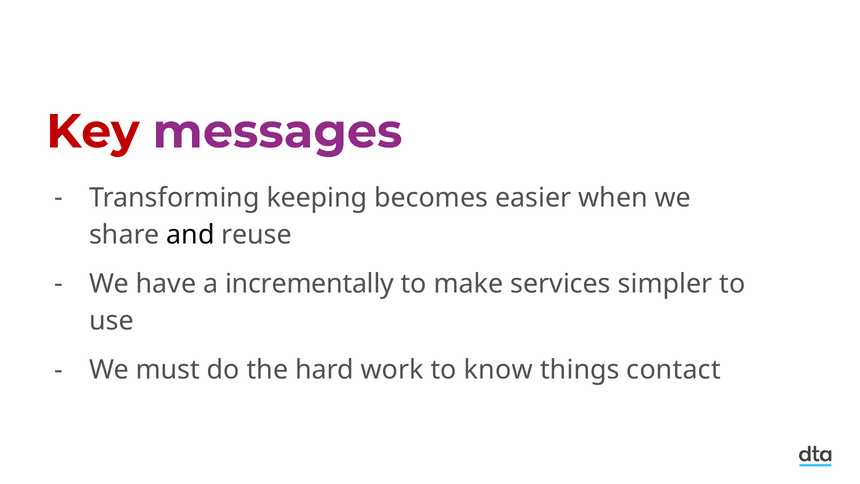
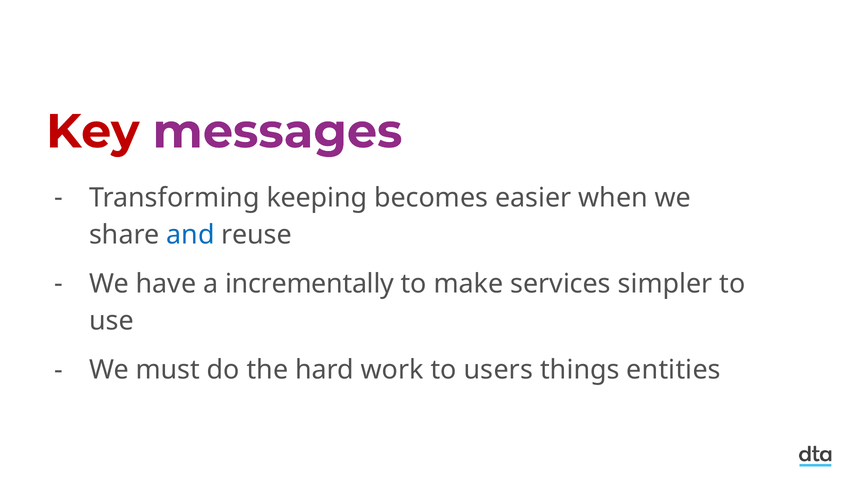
and colour: black -> blue
know: know -> users
contact: contact -> entities
